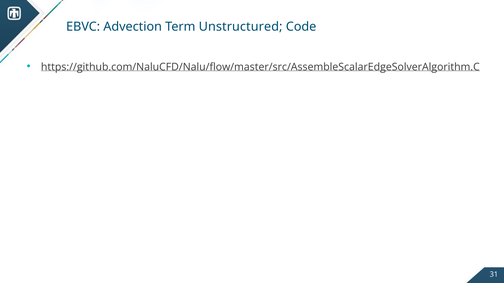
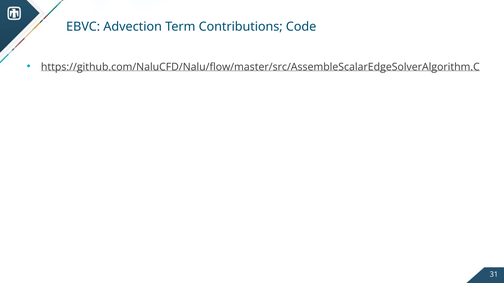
Unstructured: Unstructured -> Contributions
